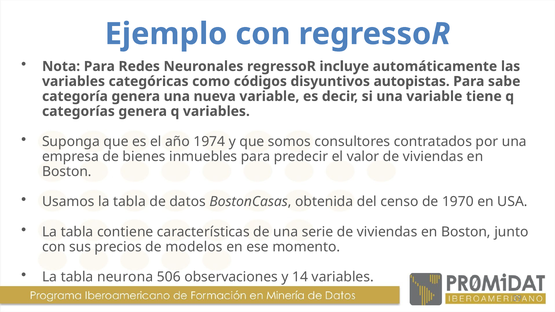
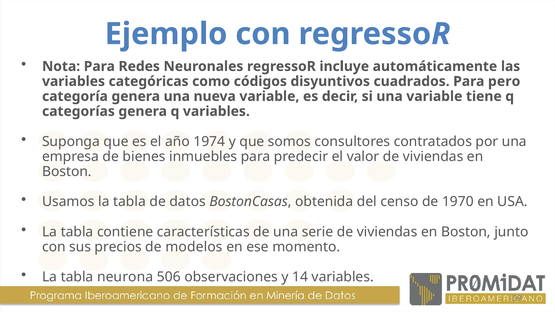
autopistas: autopistas -> cuadrados
sabe: sabe -> pero
